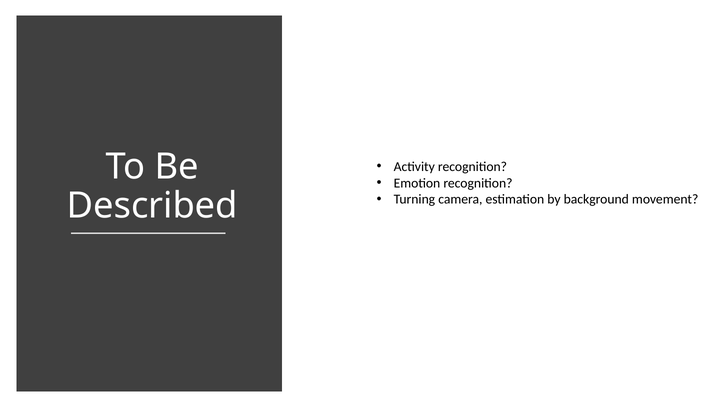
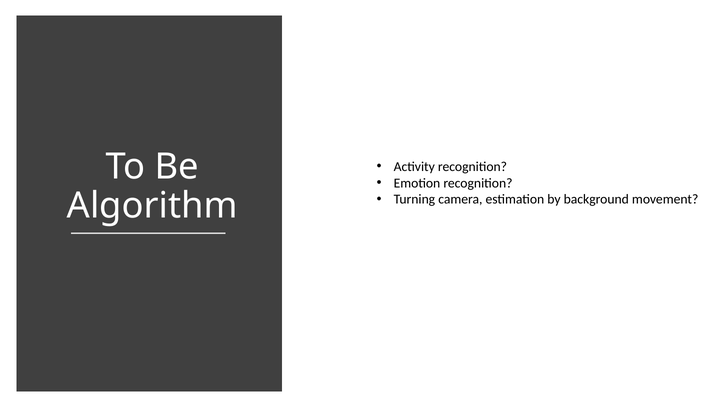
Described: Described -> Algorithm
